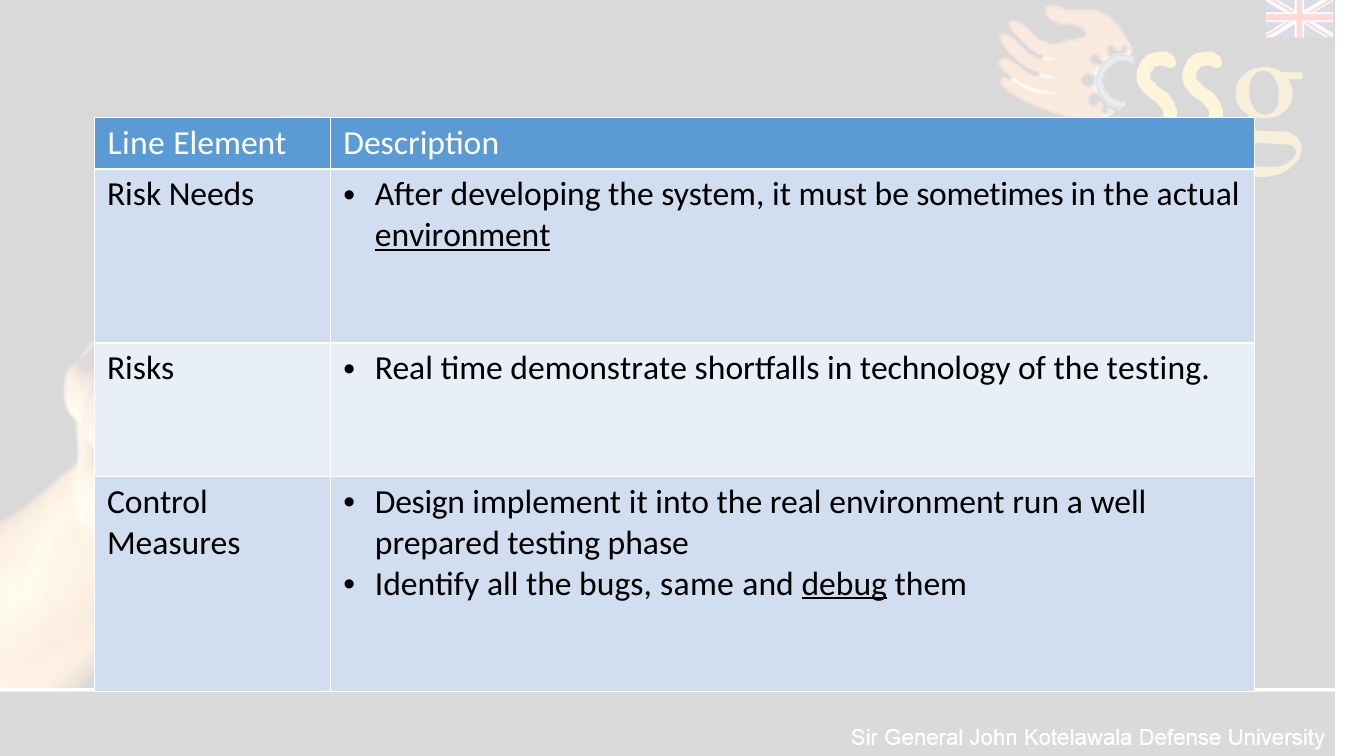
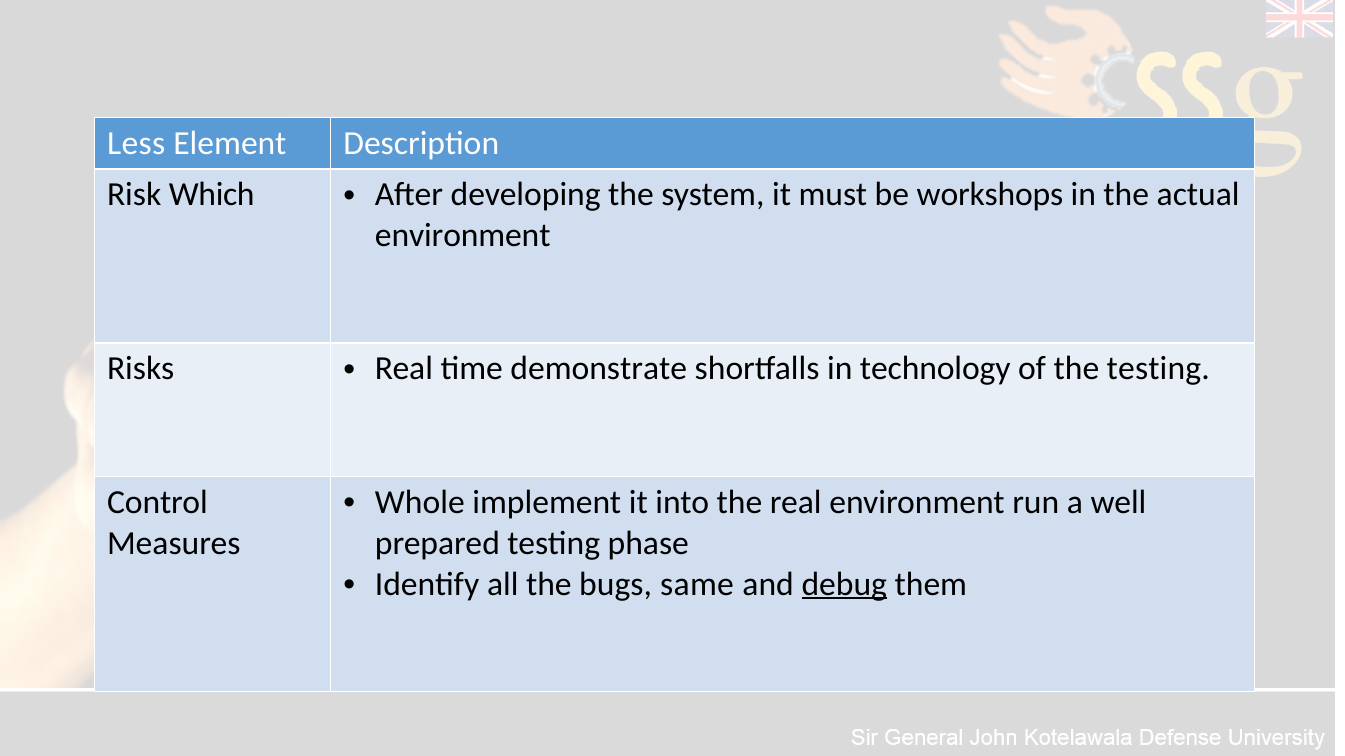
Line: Line -> Less
Needs: Needs -> Which
sometimes: sometimes -> workshops
environment at (463, 236) underline: present -> none
Design: Design -> Whole
